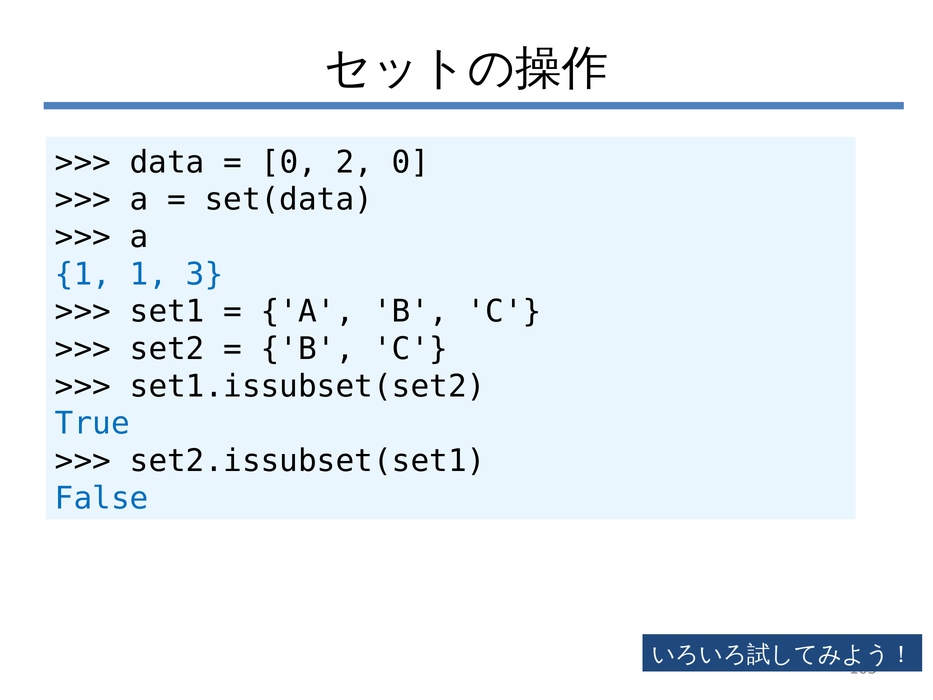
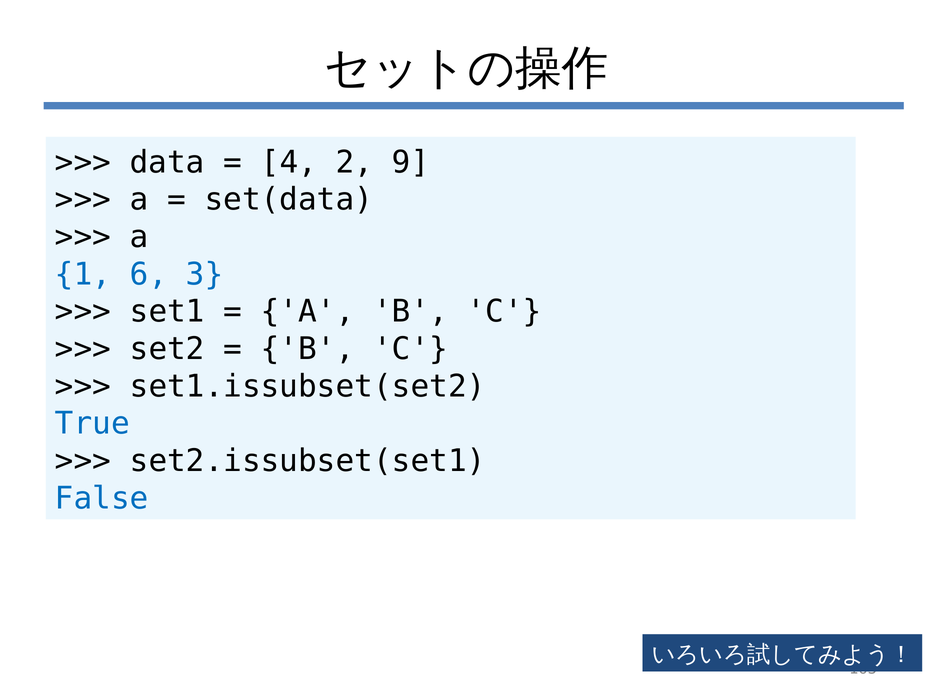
0 at (289, 162): 0 -> 4
2 0: 0 -> 9
1 1: 1 -> 6
